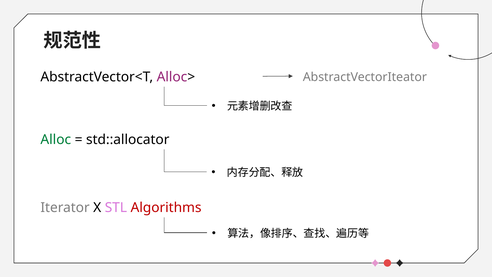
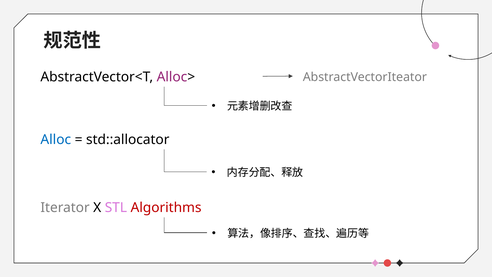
Alloc colour: green -> blue
